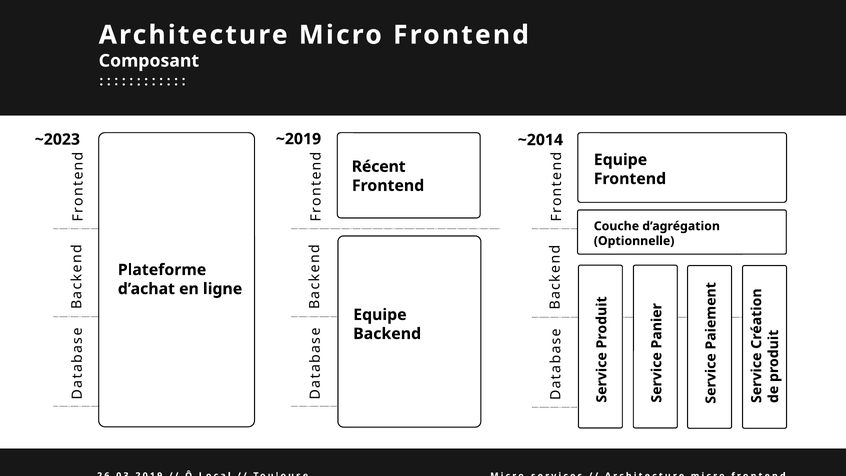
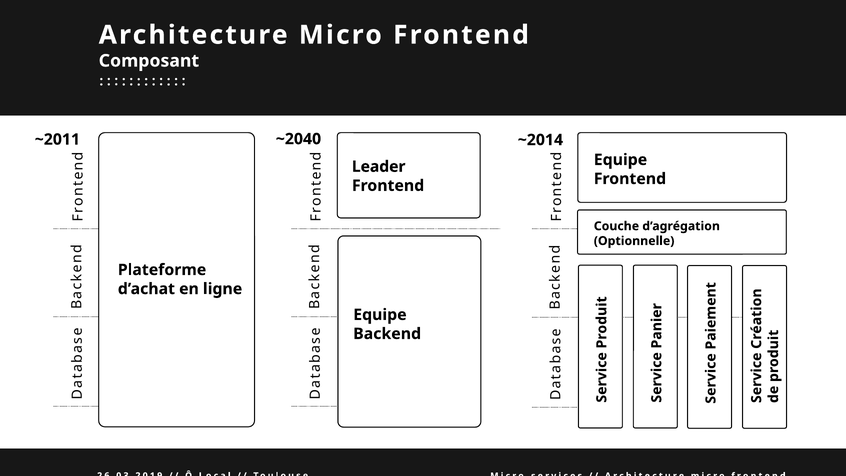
~2019: ~2019 -> ~2040
~2023: ~2023 -> ~2011
Récent: Récent -> Leader
